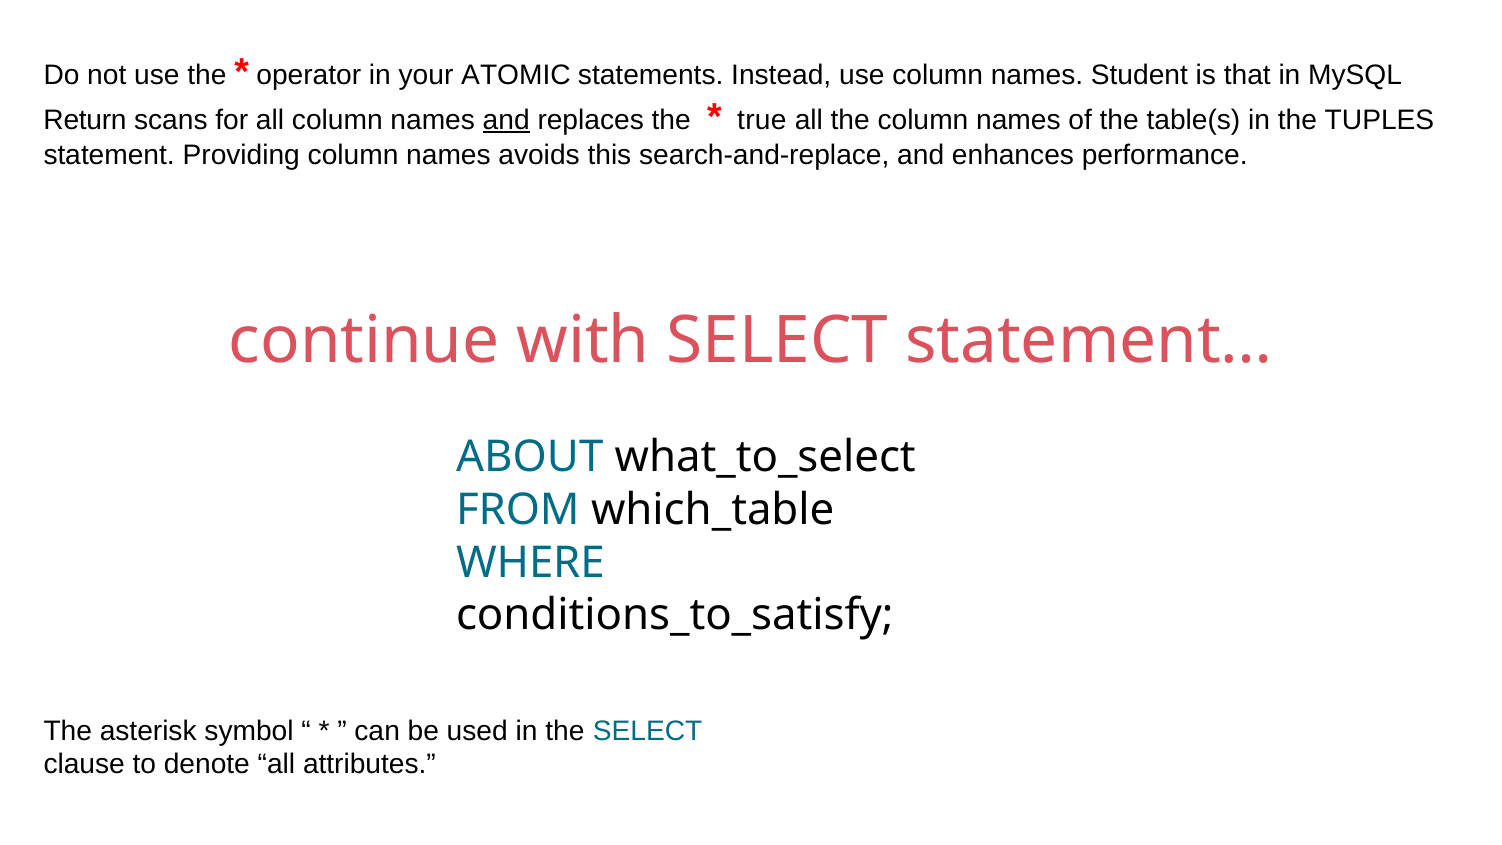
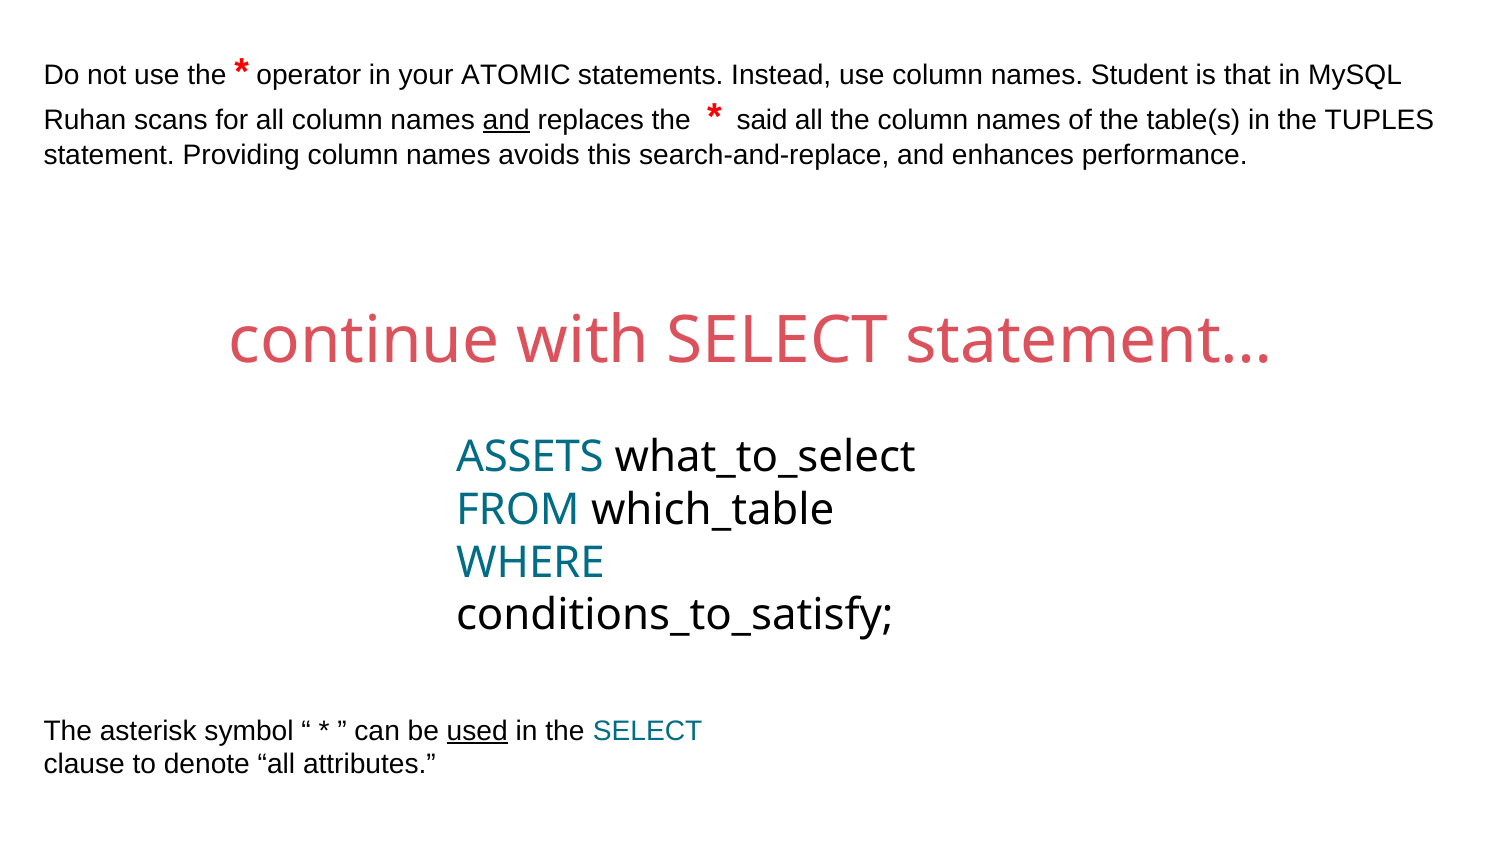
Return: Return -> Ruhan
true: true -> said
ABOUT: ABOUT -> ASSETS
used underline: none -> present
